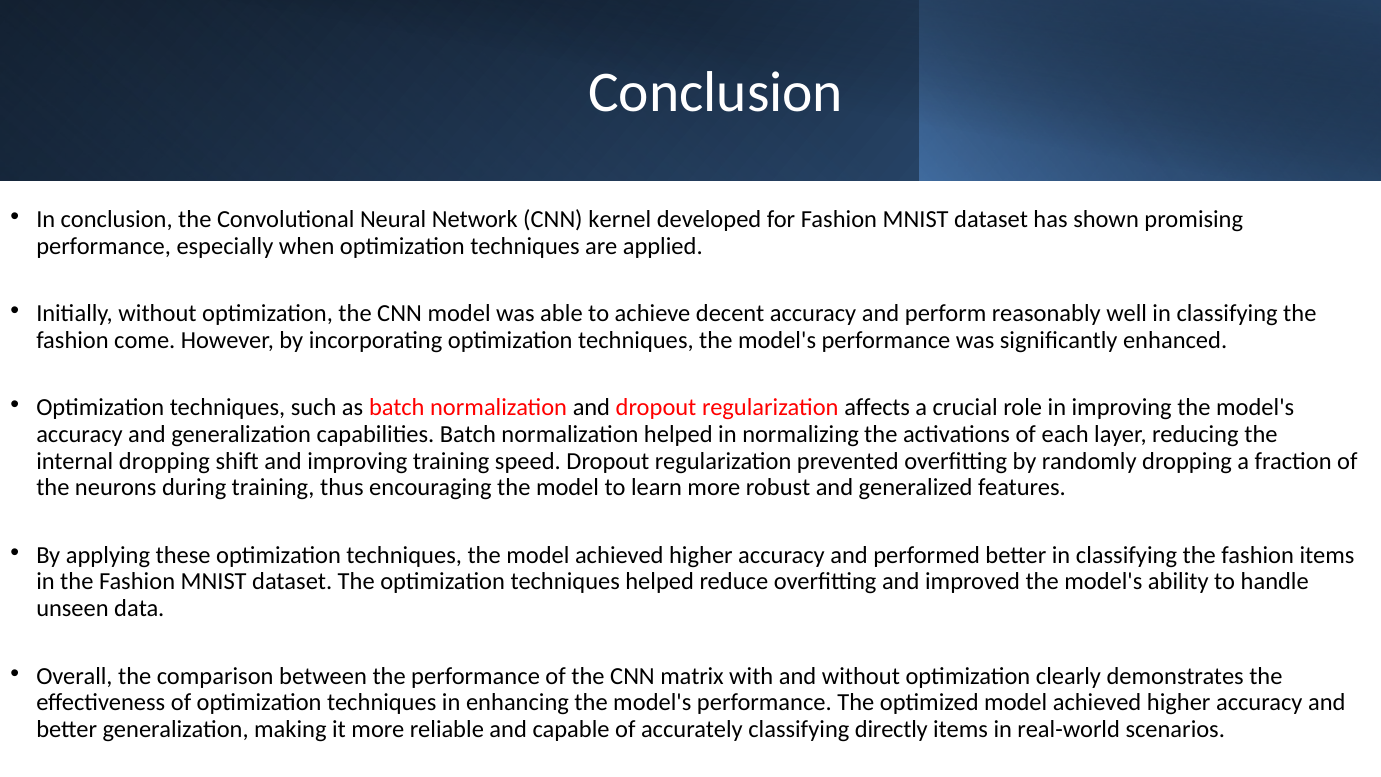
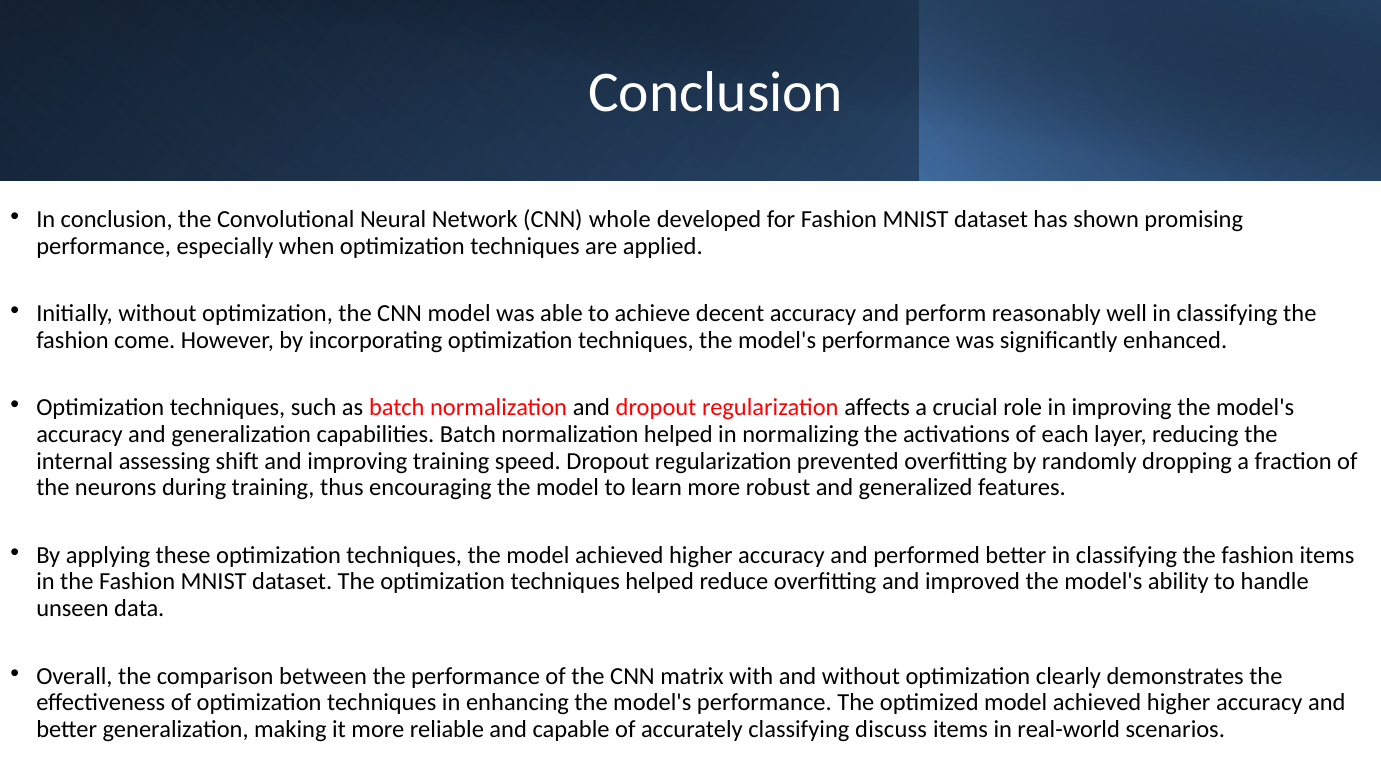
kernel: kernel -> whole
internal dropping: dropping -> assessing
directly: directly -> discuss
